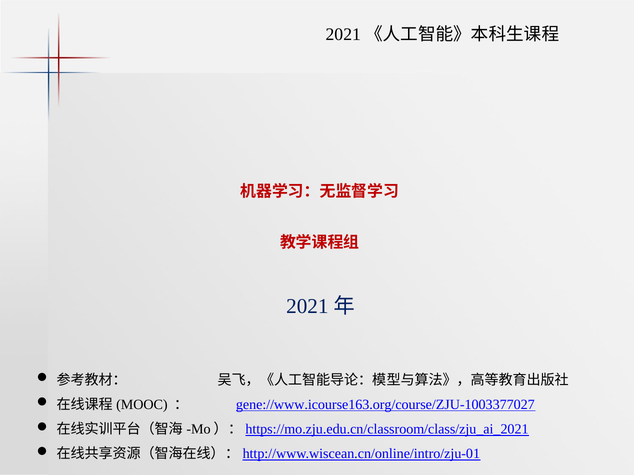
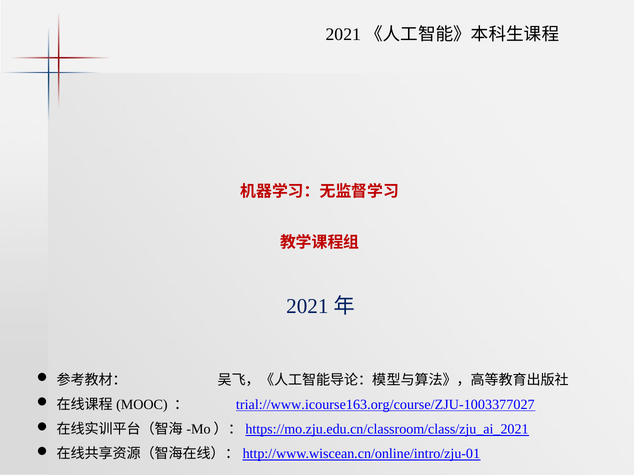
gene://www.icourse163.org/course/ZJU-1003377027: gene://www.icourse163.org/course/ZJU-1003377027 -> trial://www.icourse163.org/course/ZJU-1003377027
